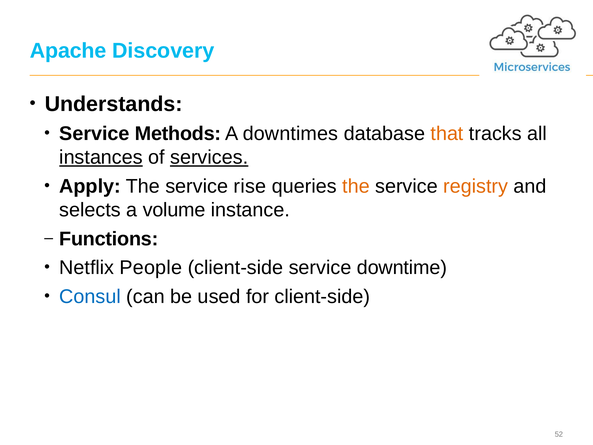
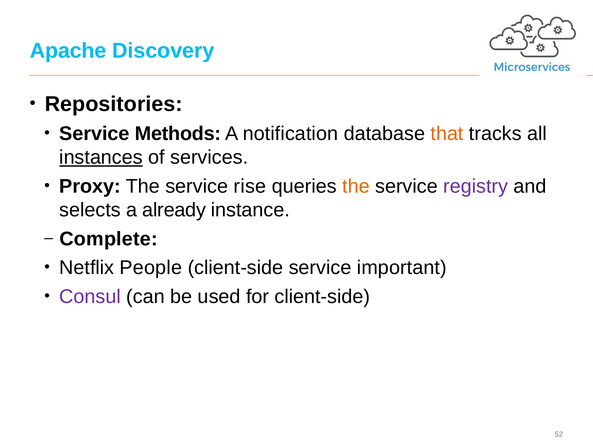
Understands: Understands -> Repositories
downtimes: downtimes -> notification
services underline: present -> none
Apply: Apply -> Proxy
registry colour: orange -> purple
volume: volume -> already
Functions: Functions -> Complete
downtime: downtime -> important
Consul colour: blue -> purple
